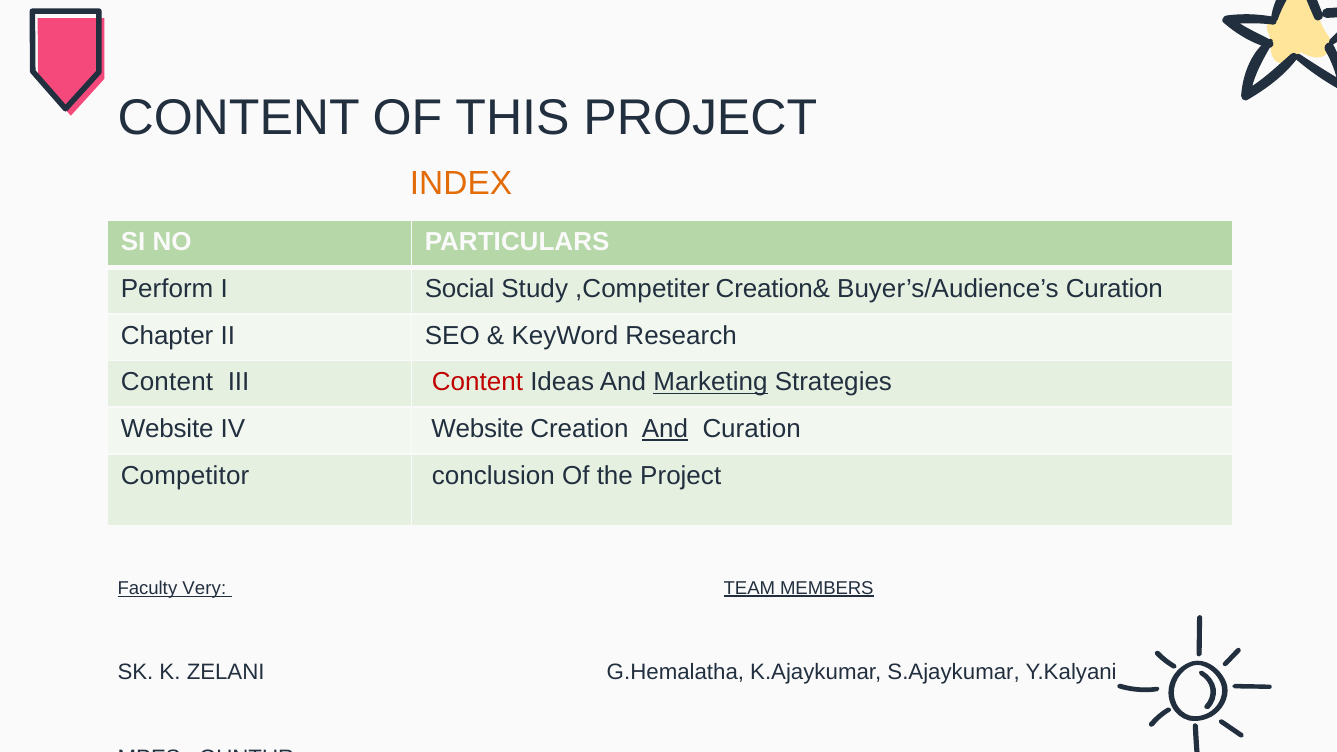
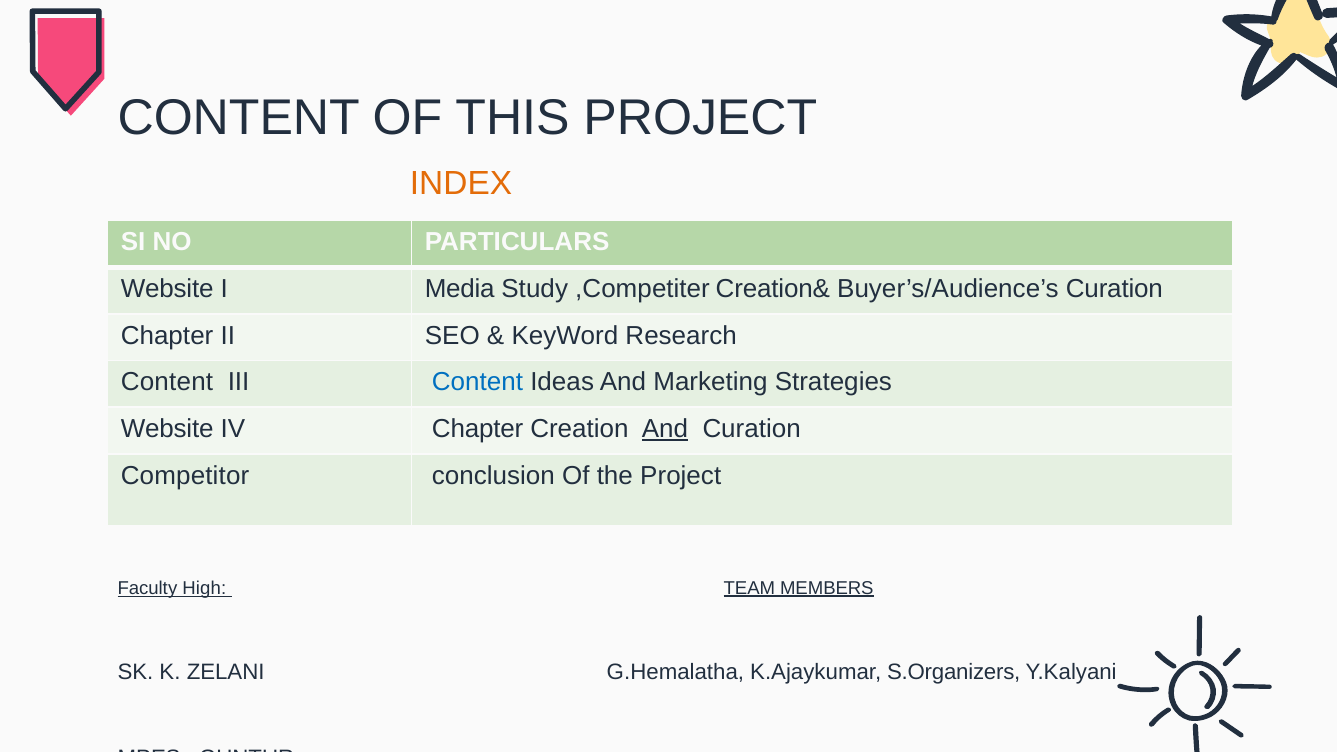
Perform at (167, 289): Perform -> Website
Social: Social -> Media
Content at (477, 382) colour: red -> blue
Marketing underline: present -> none
IV Website: Website -> Chapter
Very: Very -> High
S.Ajaykumar: S.Ajaykumar -> S.Organizers
